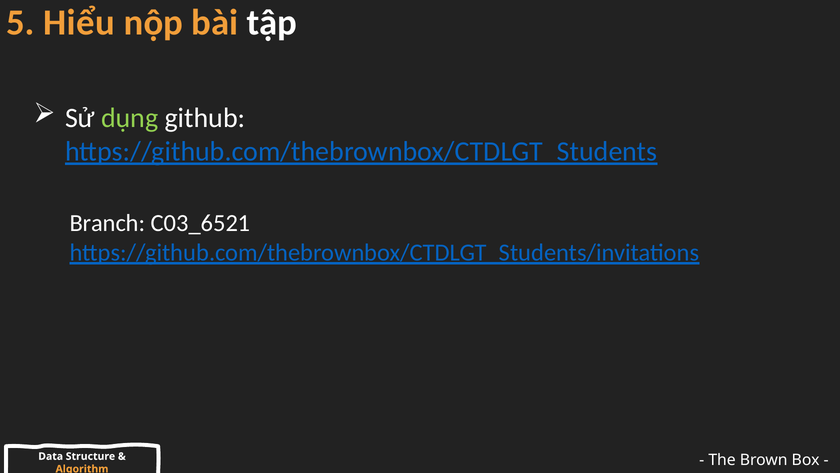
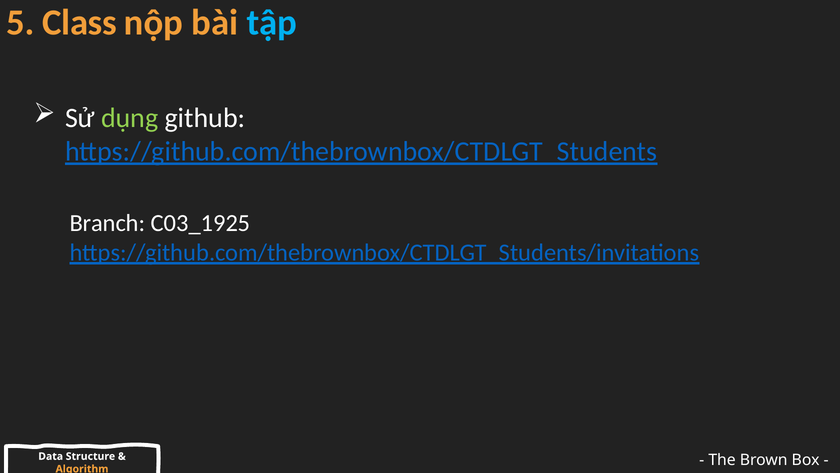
Hiểu: Hiểu -> Class
tập colour: white -> light blue
C03_6521: C03_6521 -> C03_1925
